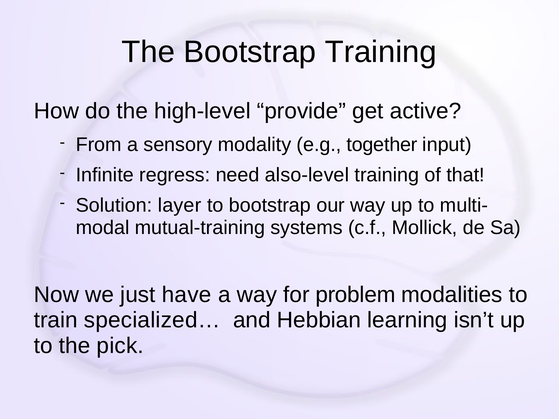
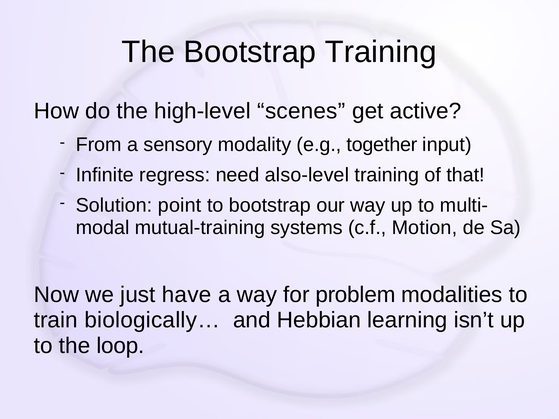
provide: provide -> scenes
layer: layer -> point
Mollick: Mollick -> Motion
specialized…: specialized… -> biologically…
pick: pick -> loop
